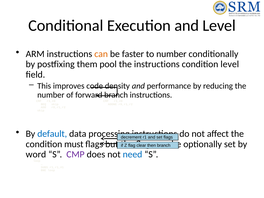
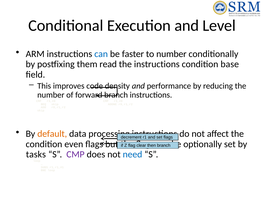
can at (101, 54) colour: orange -> blue
pool: pool -> read
condition level: level -> base
default colour: blue -> orange
must: must -> even
word: word -> tasks
